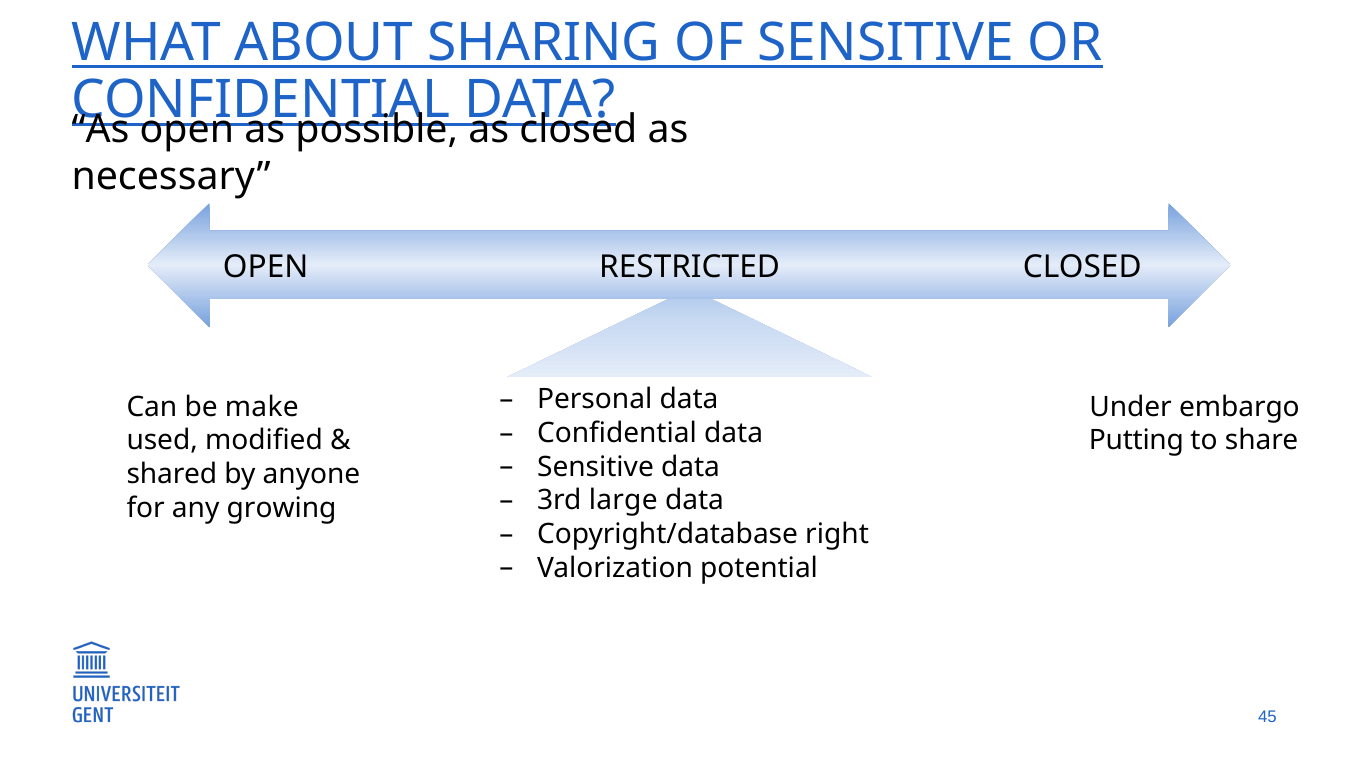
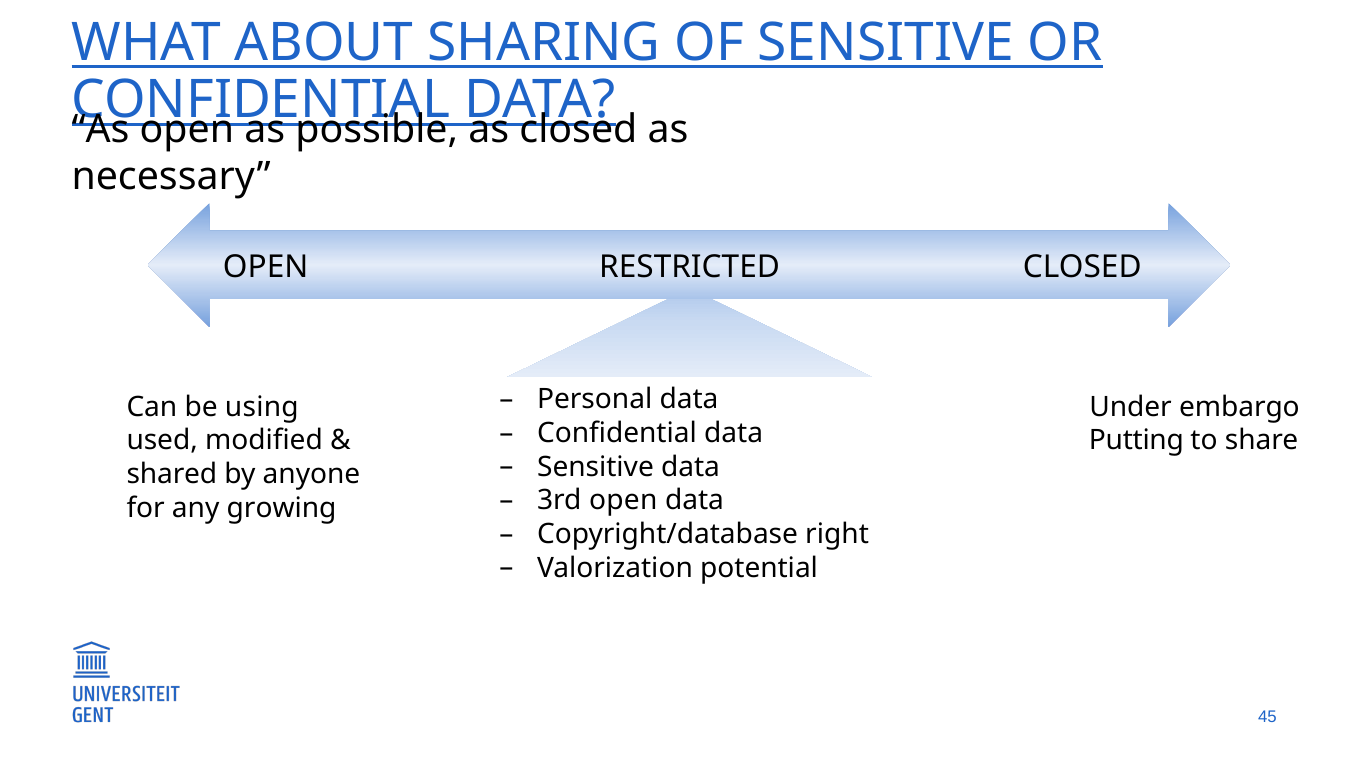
make: make -> using
3rd large: large -> open
